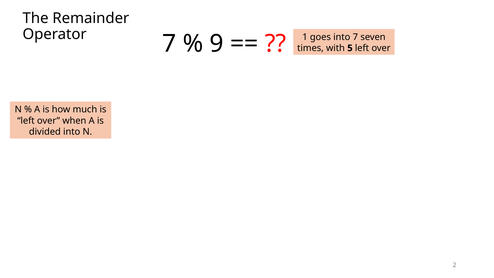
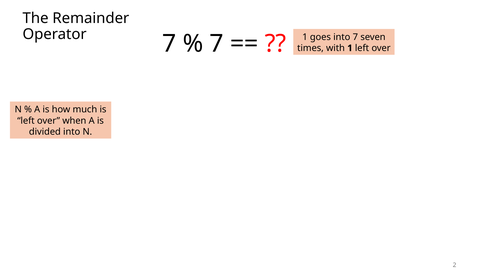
9 at (217, 44): 9 -> 7
with 5: 5 -> 1
